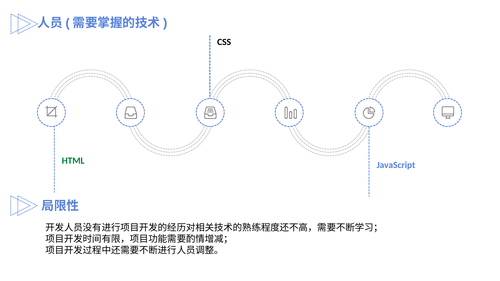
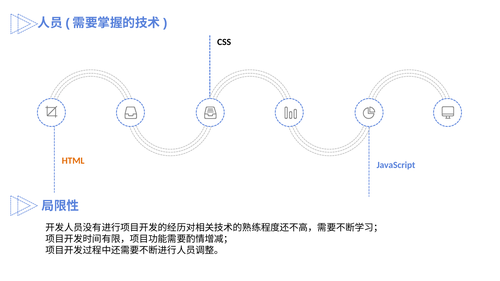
HTML colour: green -> orange
